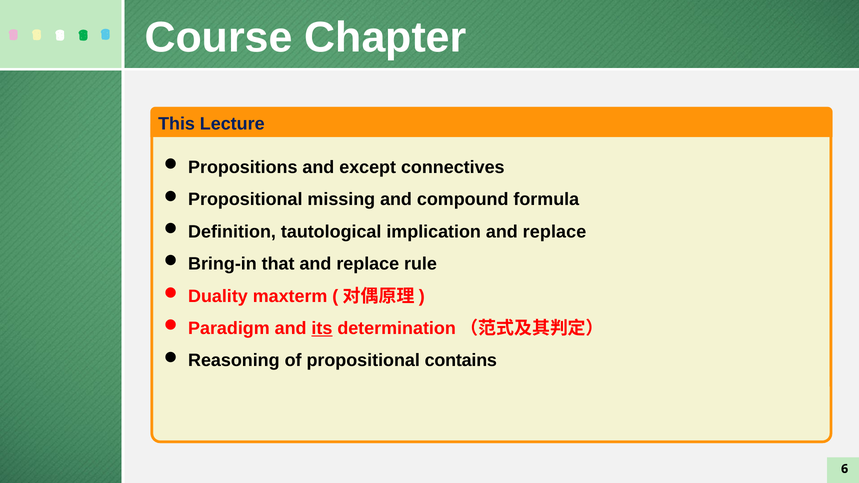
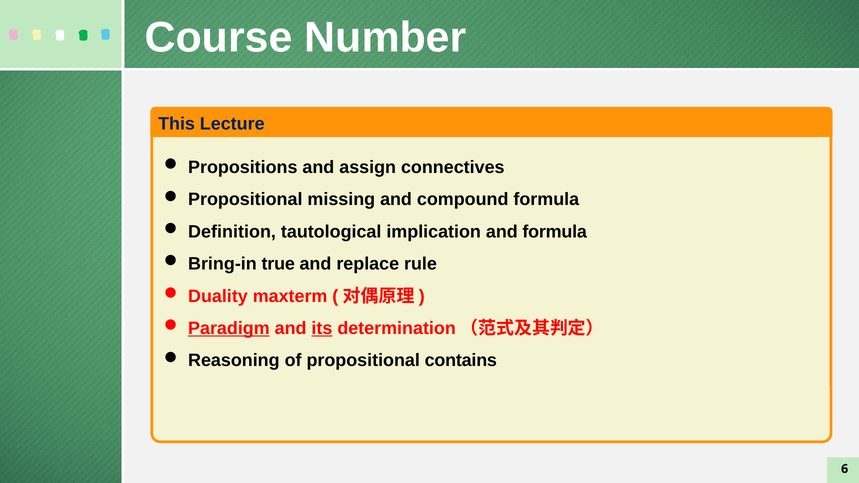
Chapter: Chapter -> Number
except: except -> assign
implication and replace: replace -> formula
that: that -> true
Paradigm underline: none -> present
